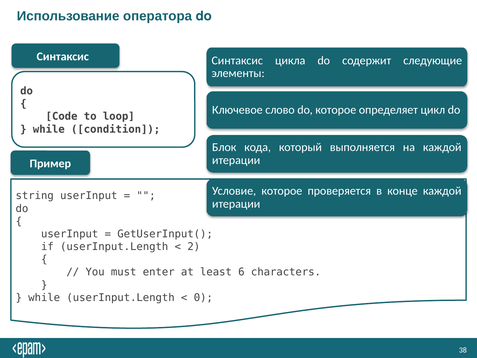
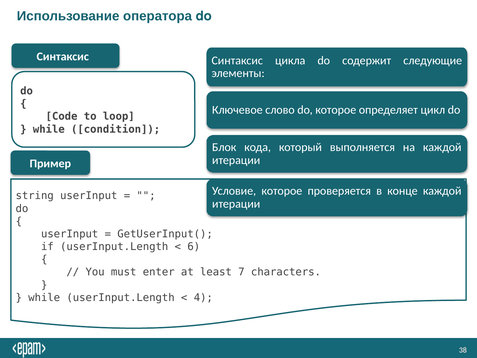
2: 2 -> 6
6: 6 -> 7
0: 0 -> 4
